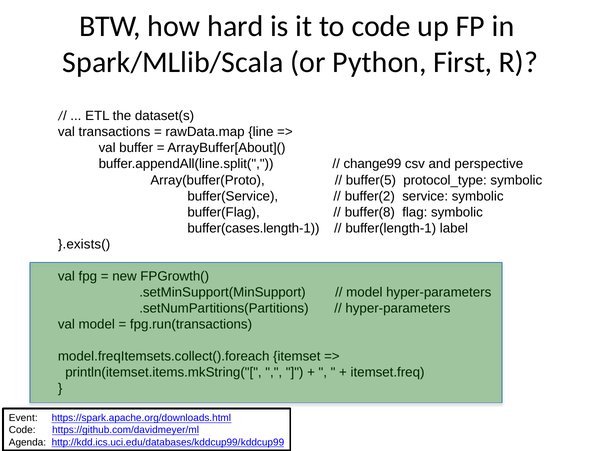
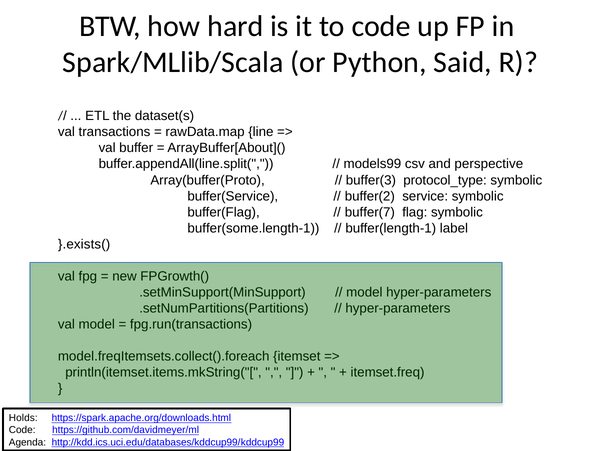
First: First -> Said
change99: change99 -> models99
buffer(5: buffer(5 -> buffer(3
buffer(8: buffer(8 -> buffer(7
buffer(cases.length-1: buffer(cases.length-1 -> buffer(some.length-1
Event: Event -> Holds
